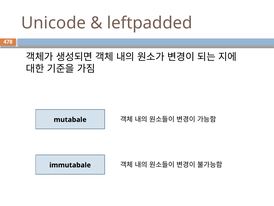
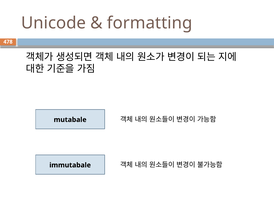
leftpadded: leftpadded -> formatting
